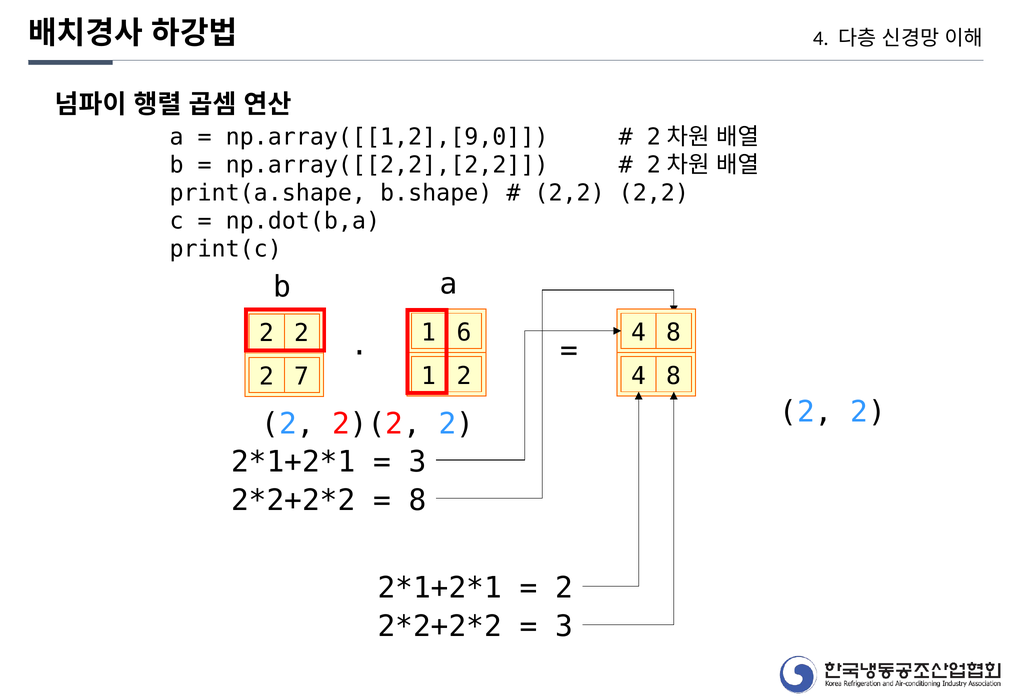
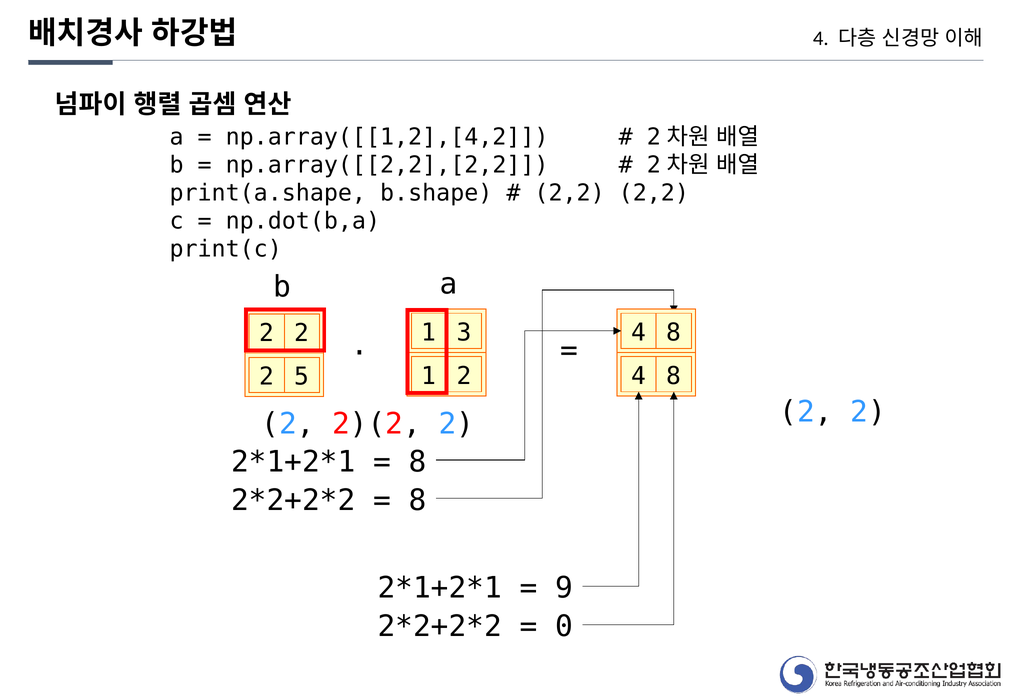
np.array([[1,2],[9,0: np.array([[1,2],[9,0 -> np.array([[1,2],[4,2
6: 6 -> 3
7: 7 -> 5
3 at (417, 462): 3 -> 8
2 at (564, 588): 2 -> 9
3 at (564, 627): 3 -> 0
